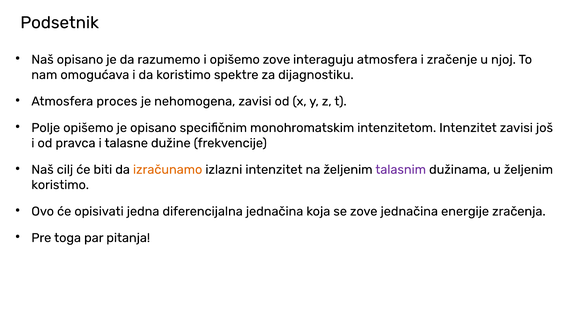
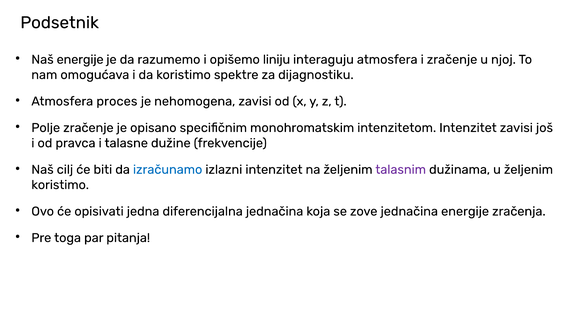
Naš opisano: opisano -> energije
opišemo zove: zove -> liniju
Polje opišemo: opišemo -> zračenje
izračunamo colour: orange -> blue
